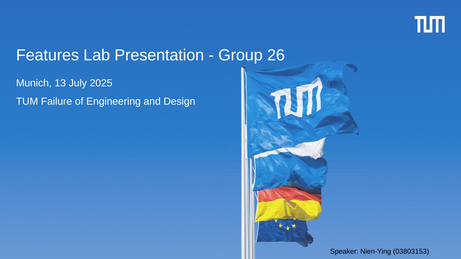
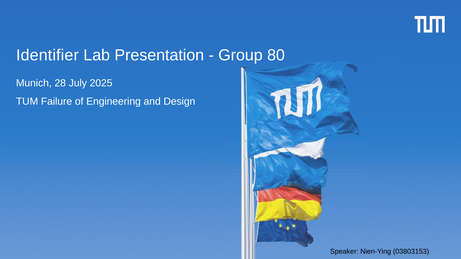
Features: Features -> Identifier
26: 26 -> 80
13: 13 -> 28
